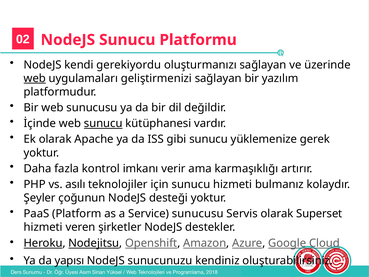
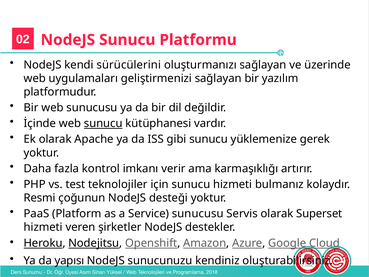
gerekiyordu: gerekiyordu -> sürücülerini
web at (35, 78) underline: present -> none
asılı: asılı -> test
Şeyler: Şeyler -> Resmi
